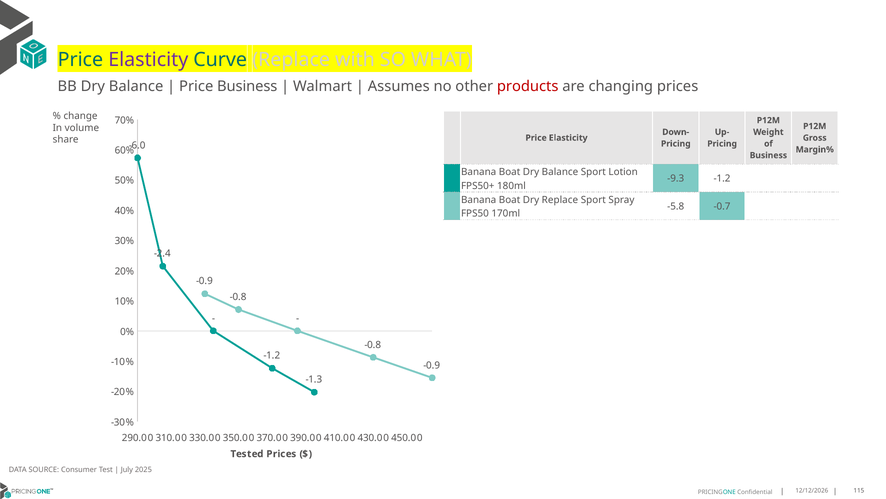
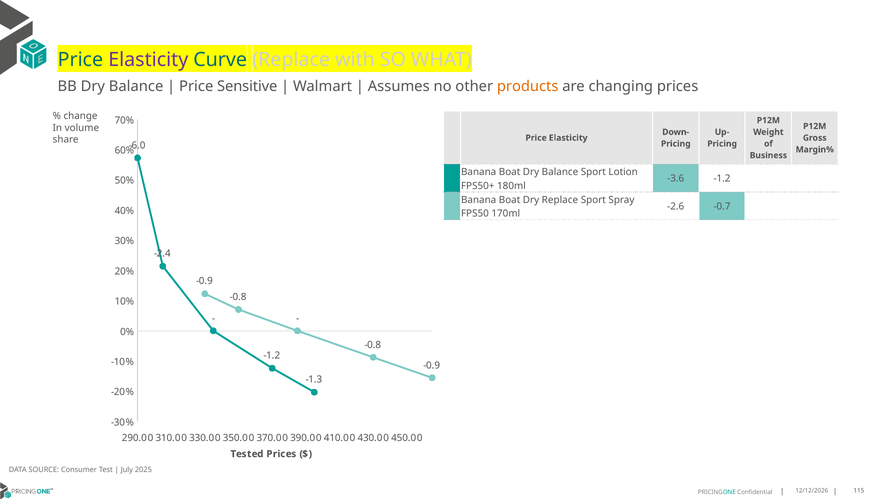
Price Business: Business -> Sensitive
products colour: red -> orange
-9.3: -9.3 -> -3.6
-5.8: -5.8 -> -2.6
